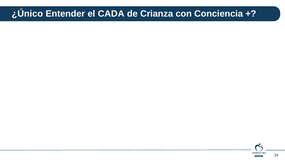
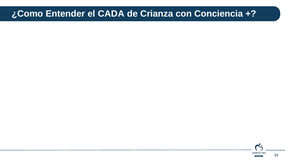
¿Único: ¿Único -> ¿Como
